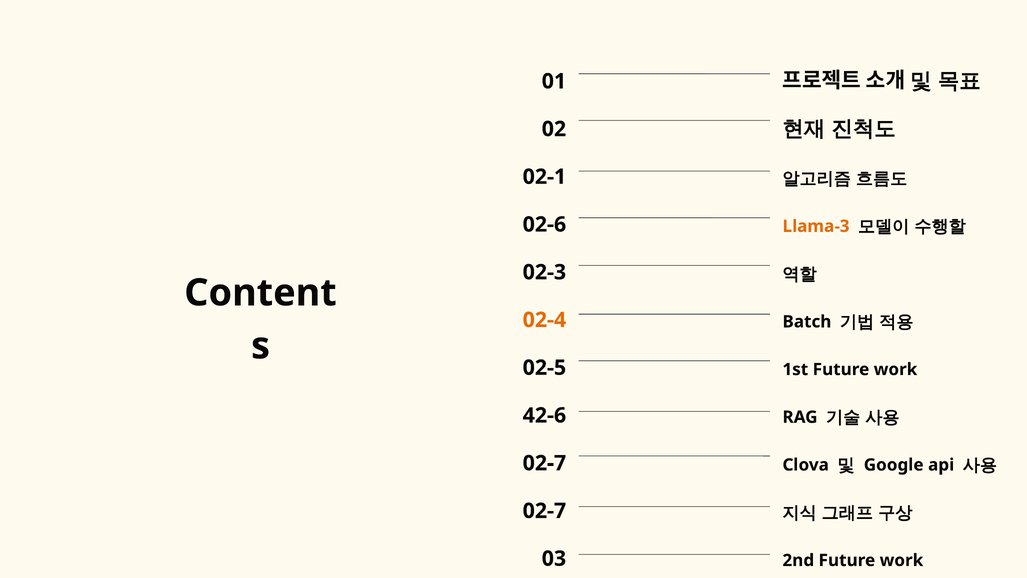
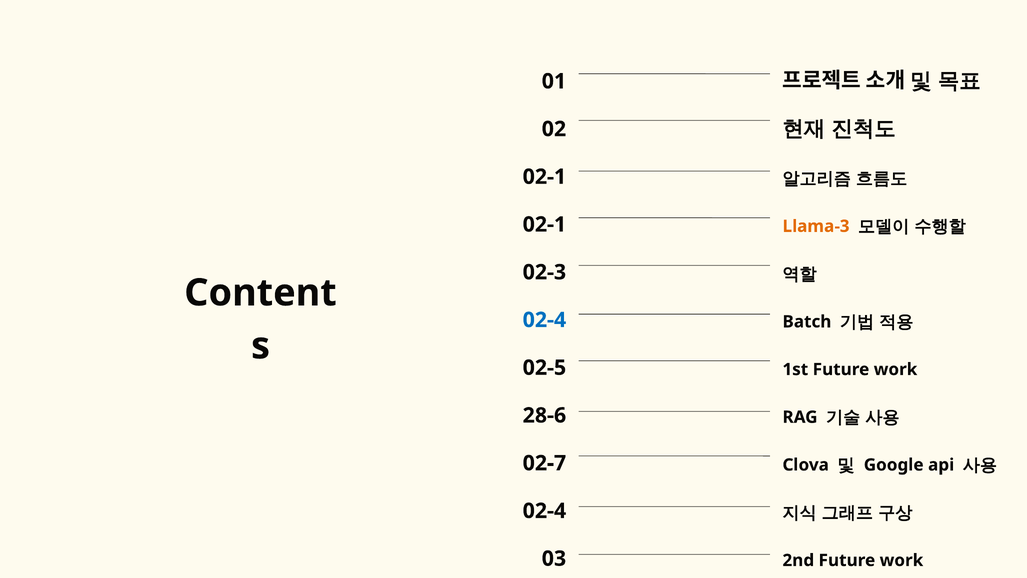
02-6 at (544, 224): 02-6 -> 02-1
02-4 at (544, 320) colour: orange -> blue
42-6: 42-6 -> 28-6
02-7 at (544, 511): 02-7 -> 02-4
